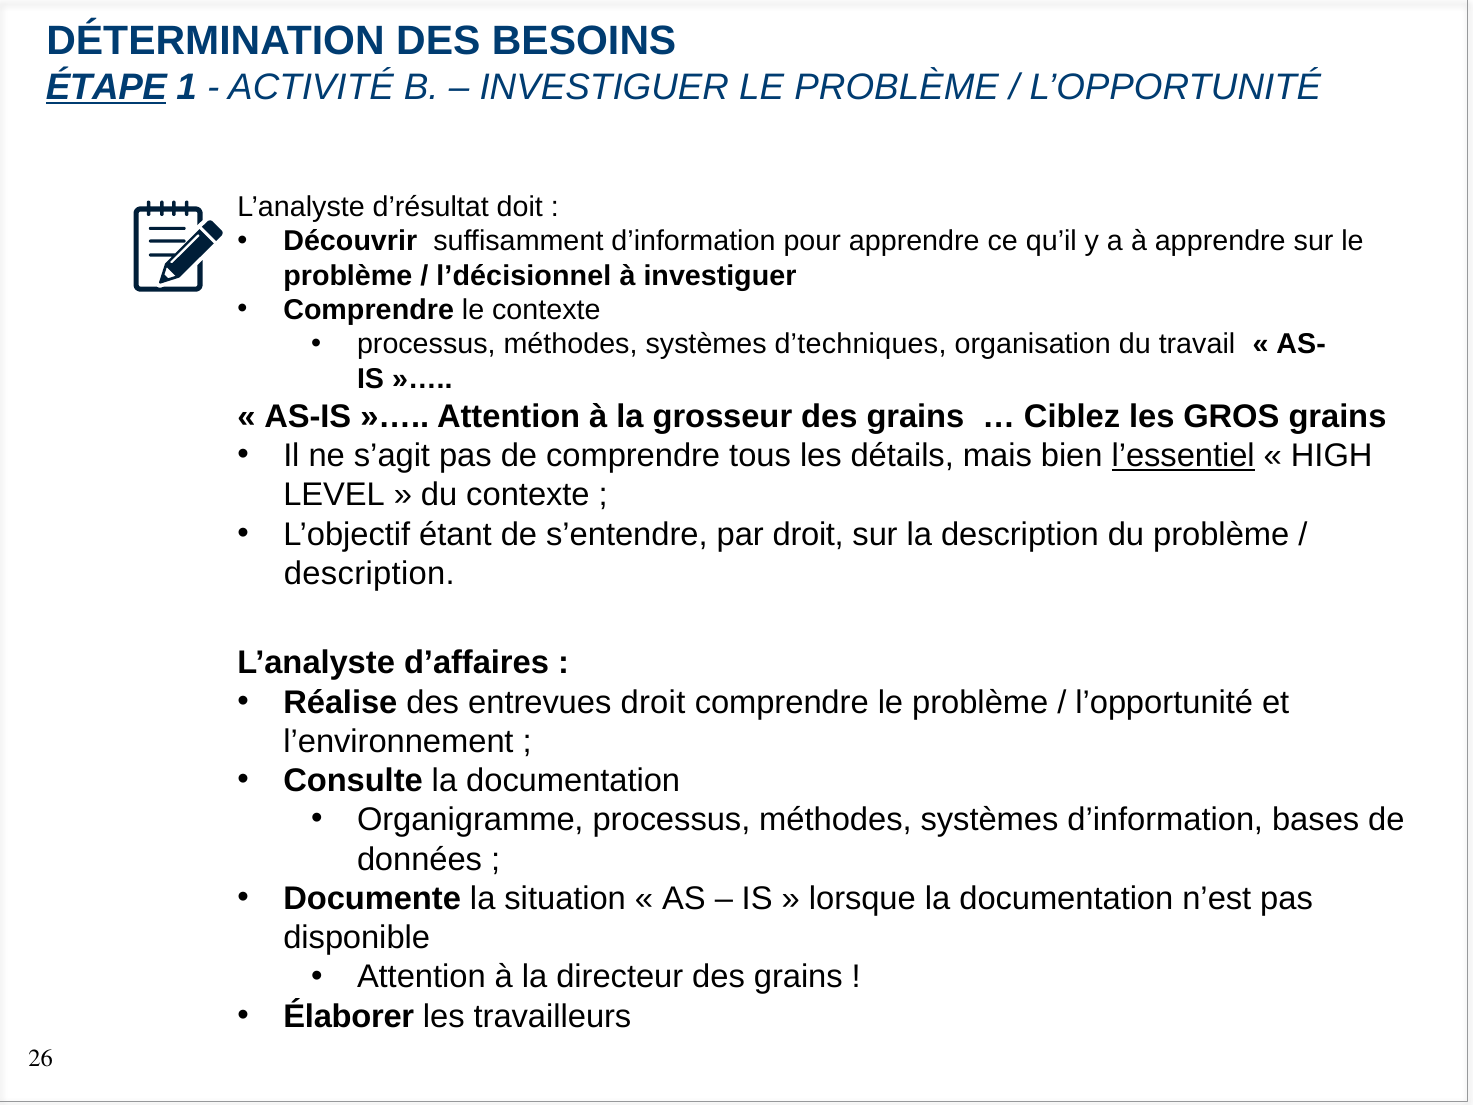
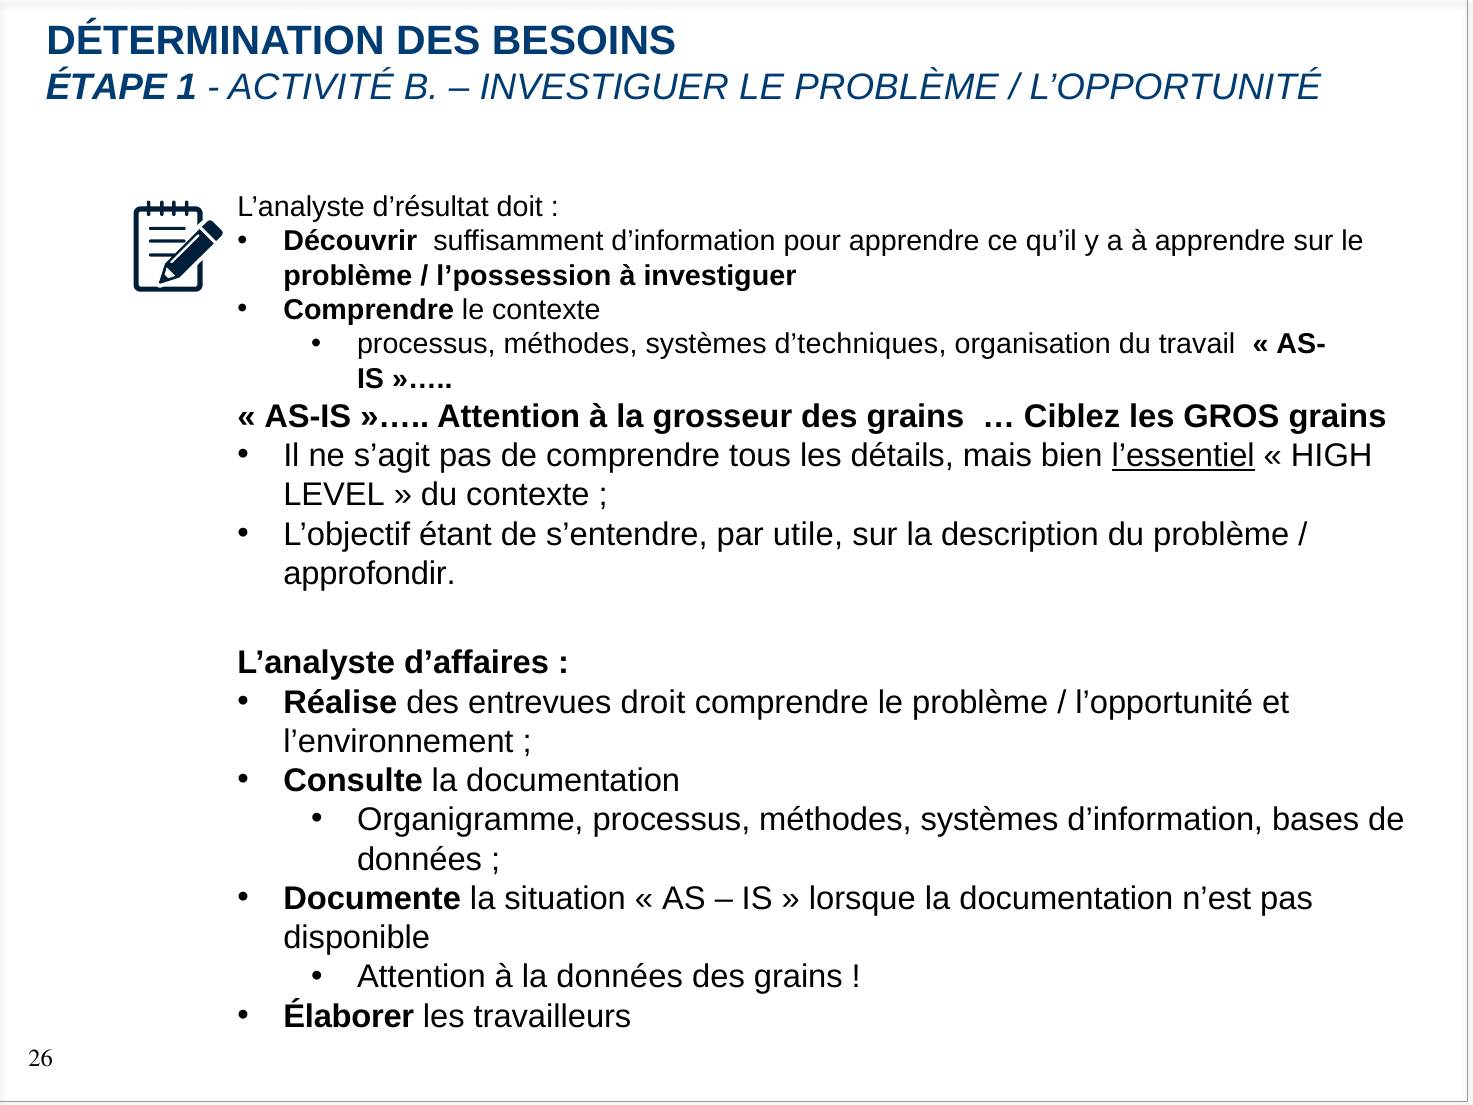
ÉTAPE underline: present -> none
l’décisionnel: l’décisionnel -> l’possession
par droit: droit -> utile
description at (369, 573): description -> approfondir
la directeur: directeur -> données
